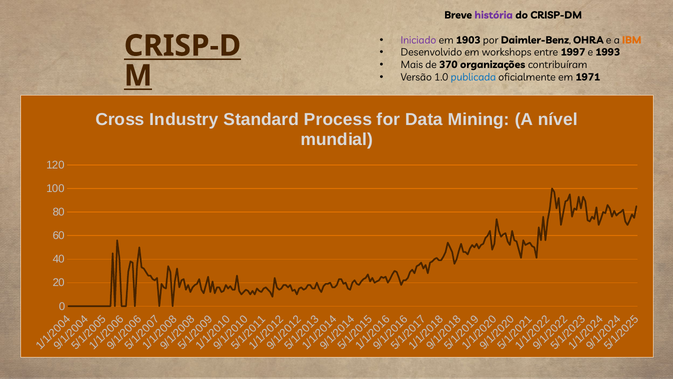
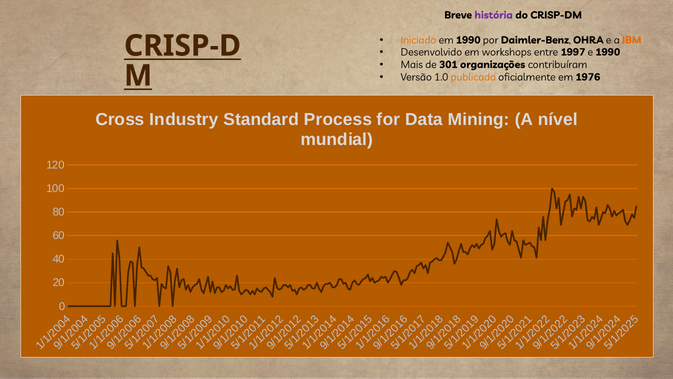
Iniciado colour: purple -> orange
em 1903: 1903 -> 1990
e 1993: 1993 -> 1990
370: 370 -> 301
publicada colour: blue -> orange
1971: 1971 -> 1976
